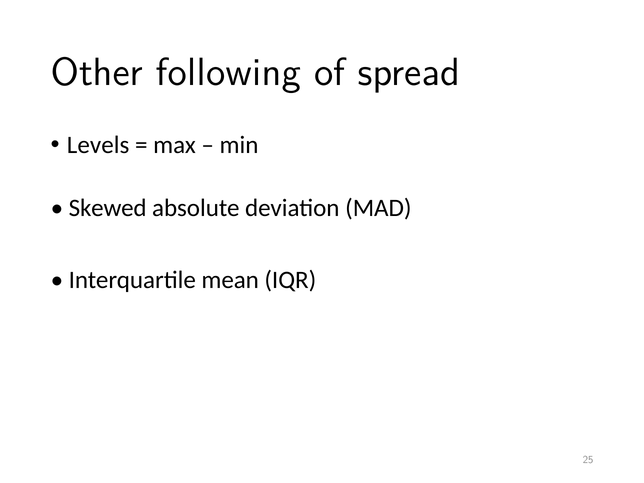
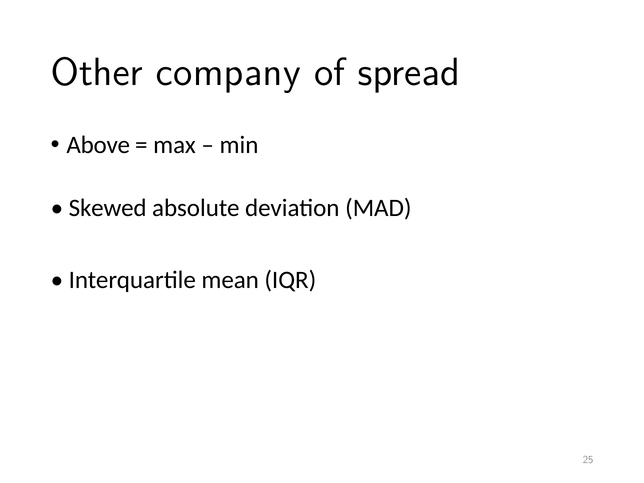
following: following -> company
Levels: Levels -> Above
